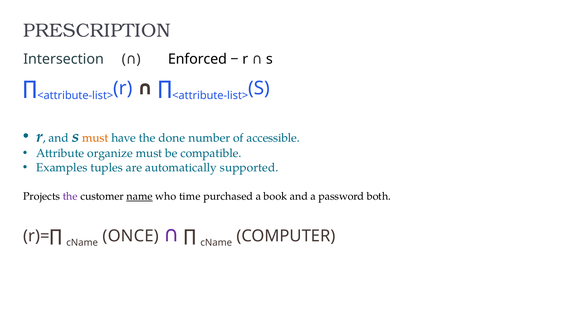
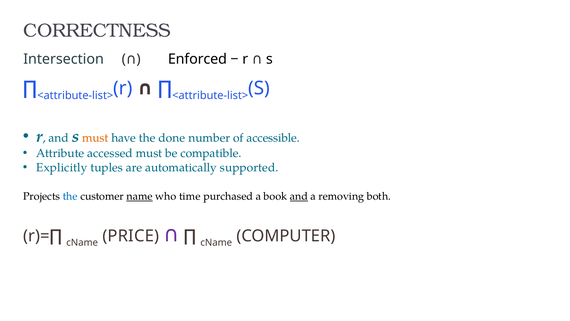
PRESCRIPTION: PRESCRIPTION -> CORRECTNESS
organize: organize -> accessed
Examples: Examples -> Explicitly
the at (70, 196) colour: purple -> blue
and at (299, 196) underline: none -> present
password: password -> removing
ONCE: ONCE -> PRICE
